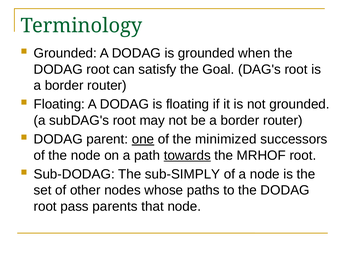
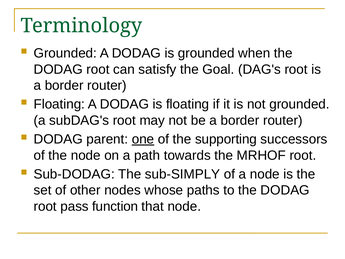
minimized: minimized -> supporting
towards underline: present -> none
parents: parents -> function
